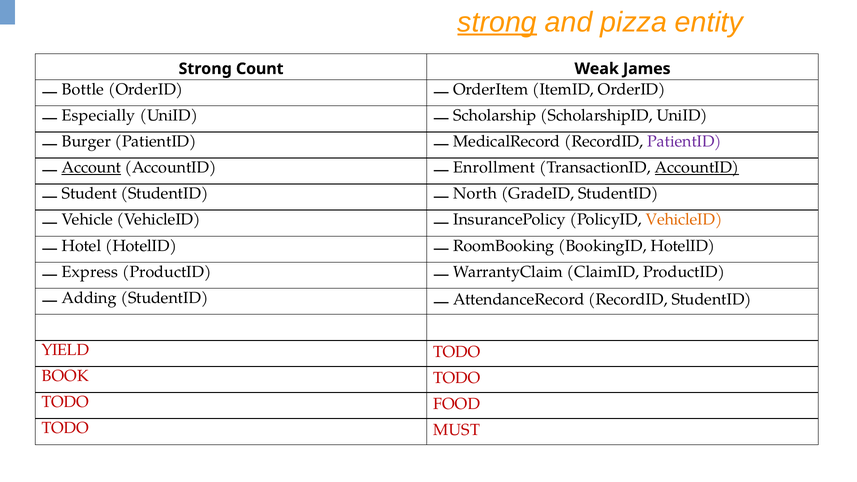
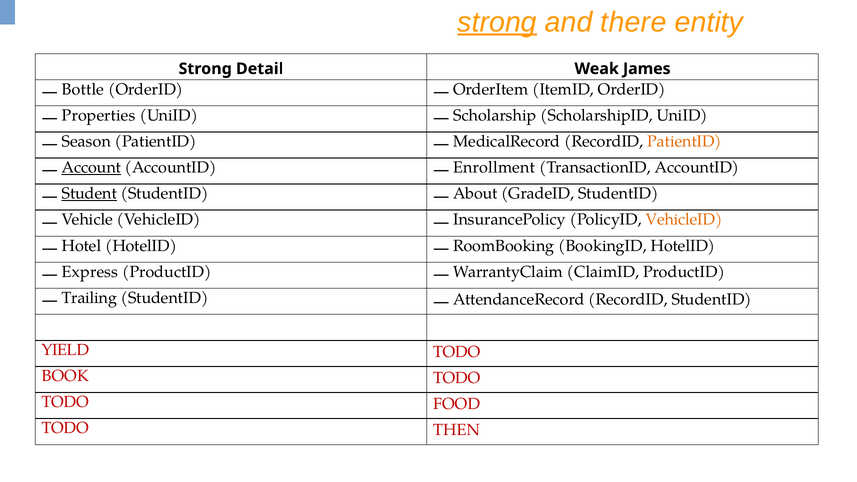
pizza: pizza -> there
Count: Count -> Detail
Especially: Especially -> Properties
Burger: Burger -> Season
PatientID at (684, 142) colour: purple -> orange
AccountID at (697, 168) underline: present -> none
Student underline: none -> present
North: North -> About
Adding: Adding -> Trailing
MUST: MUST -> THEN
